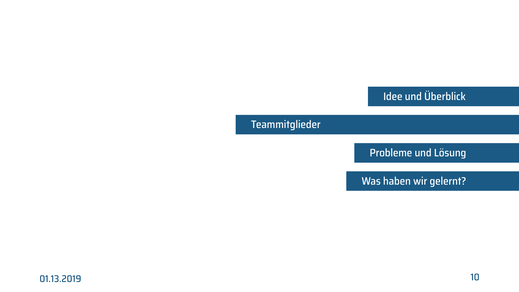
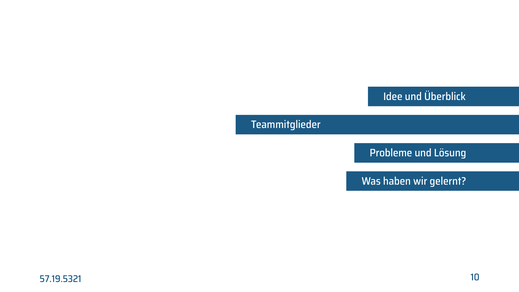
01.13.2019: 01.13.2019 -> 57.19.5321
